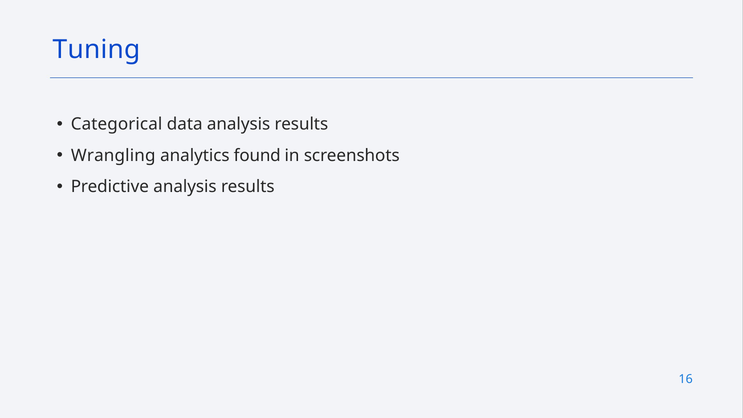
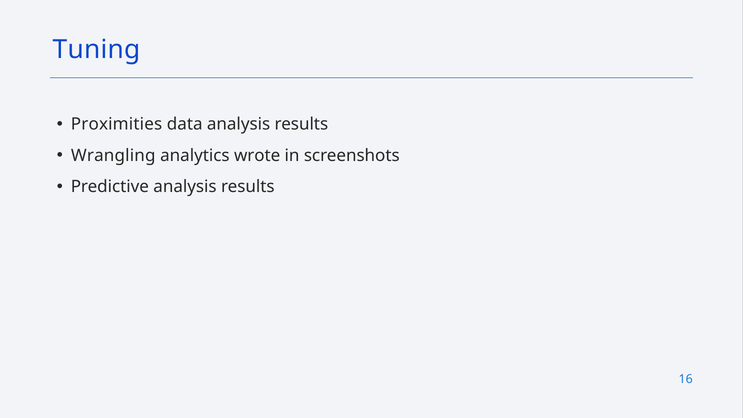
Categorical: Categorical -> Proximities
found: found -> wrote
